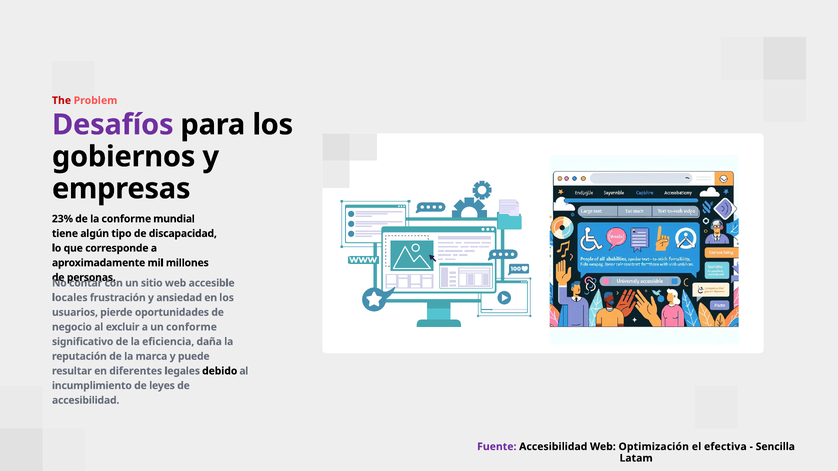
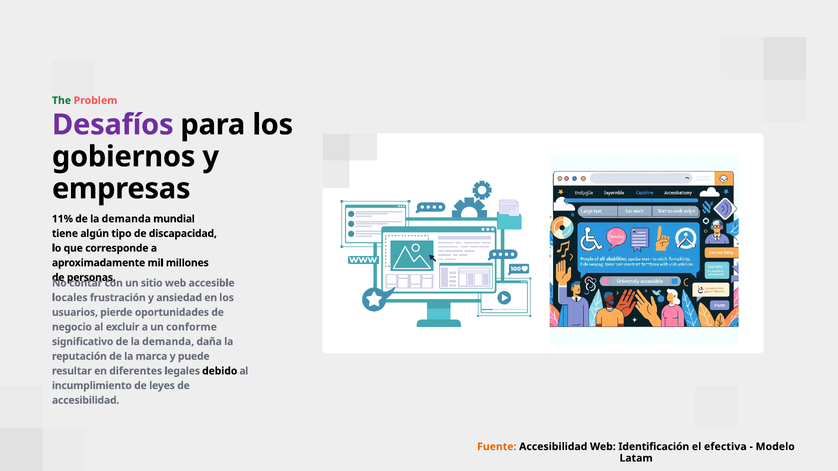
The colour: red -> green
23%: 23% -> 11%
conforme at (126, 219): conforme -> demanda
significativo de la eficiencia: eficiencia -> demanda
Fuente colour: purple -> orange
Optimización: Optimización -> Identificación
Sencilla: Sencilla -> Modelo
